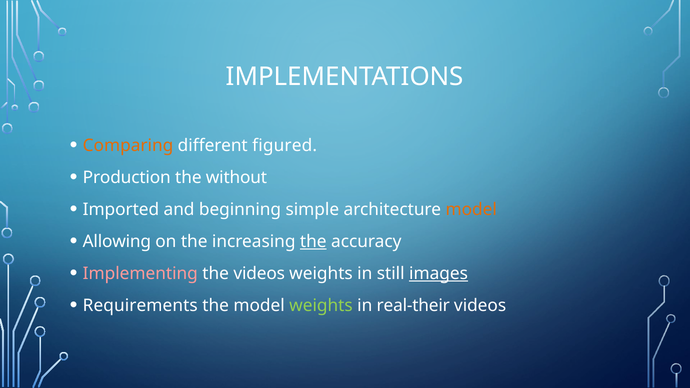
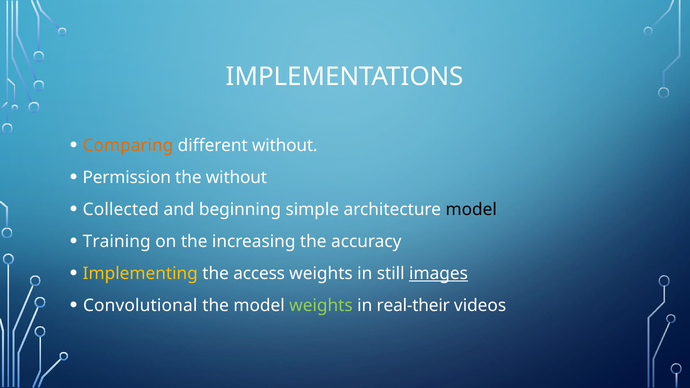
different figured: figured -> without
Production: Production -> Permission
Imported: Imported -> Collected
model at (471, 210) colour: orange -> black
Allowing: Allowing -> Training
the at (313, 242) underline: present -> none
Implementing colour: pink -> yellow
the videos: videos -> access
Requirements: Requirements -> Convolutional
